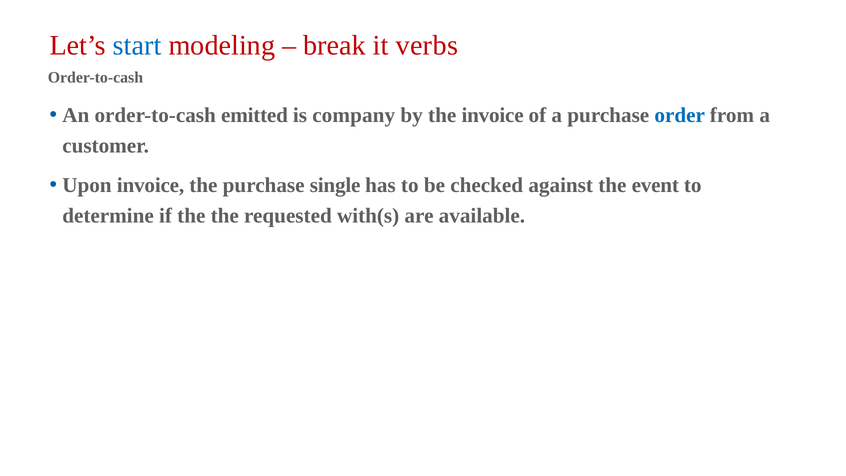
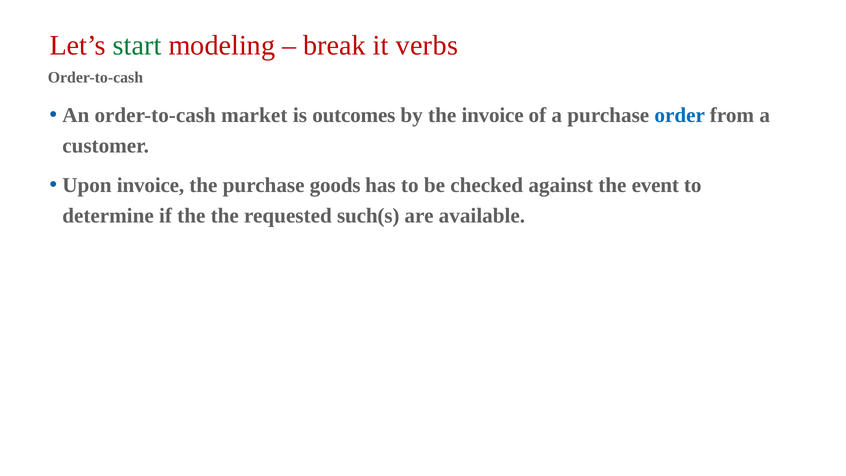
start colour: blue -> green
emitted: emitted -> market
company: company -> outcomes
single: single -> goods
with(s: with(s -> such(s
